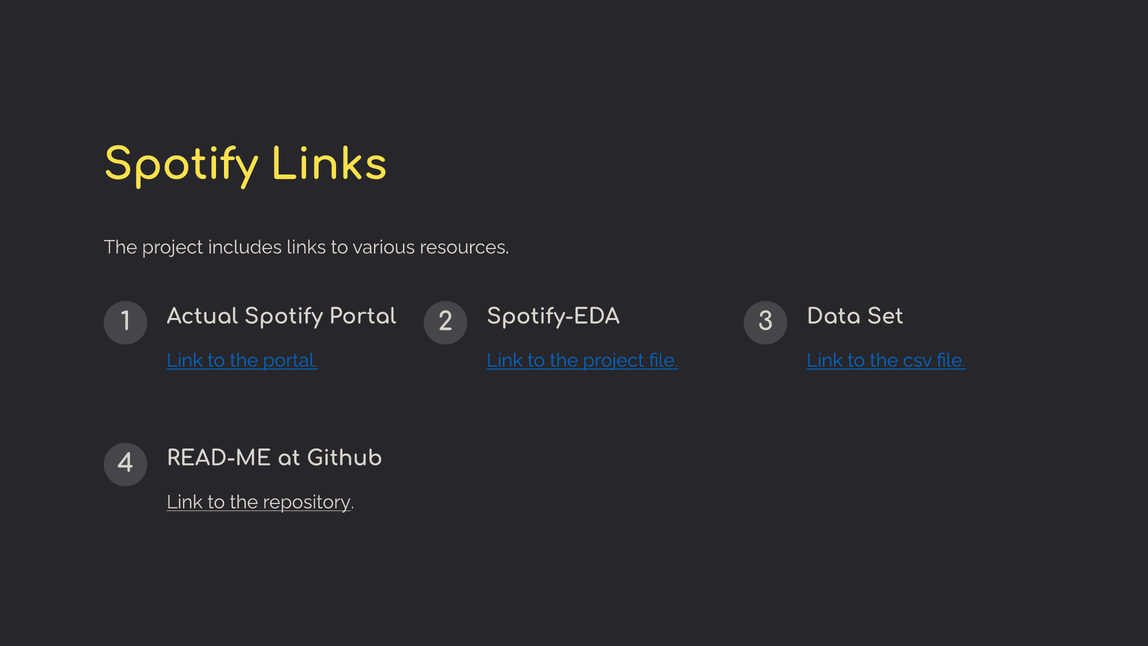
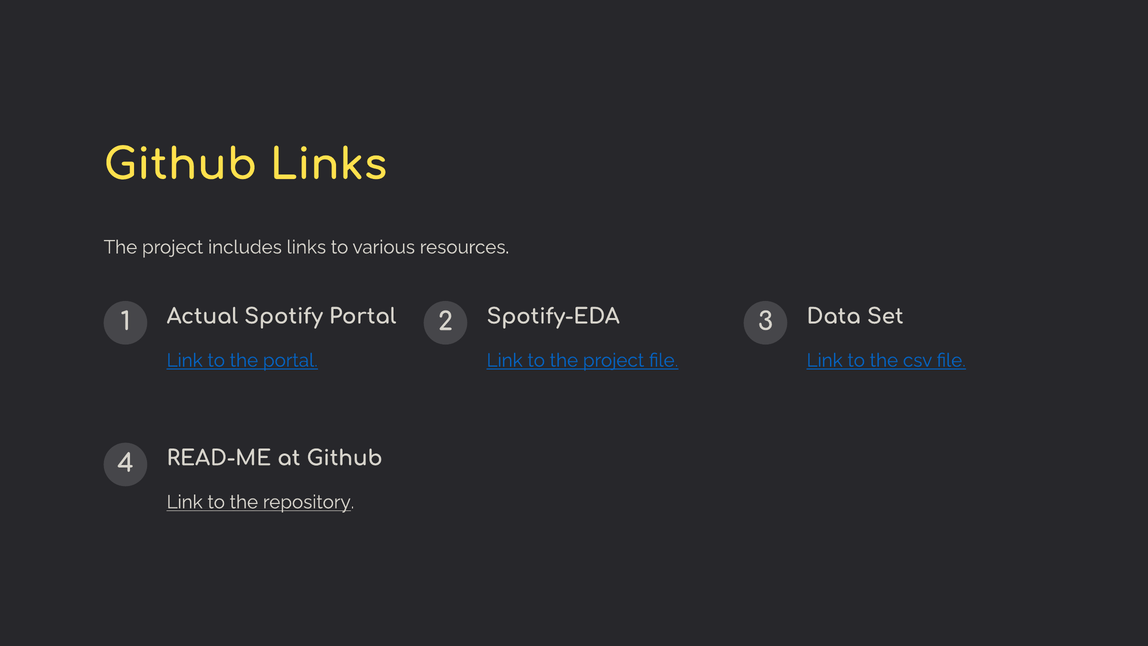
Spotify at (181, 165): Spotify -> Github
